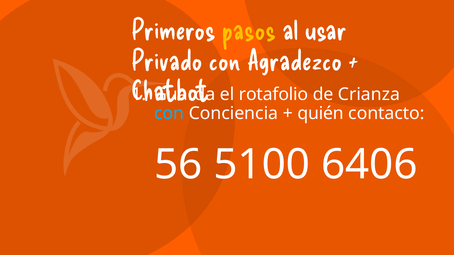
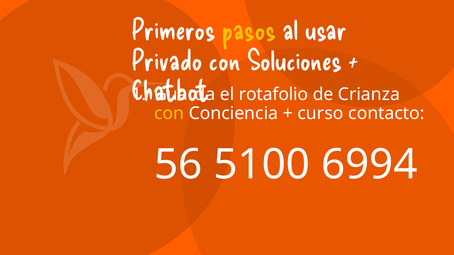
Agradezco: Agradezco -> Soluciones
con at (169, 113) colour: light blue -> yellow
quién: quién -> curso
6406: 6406 -> 6994
